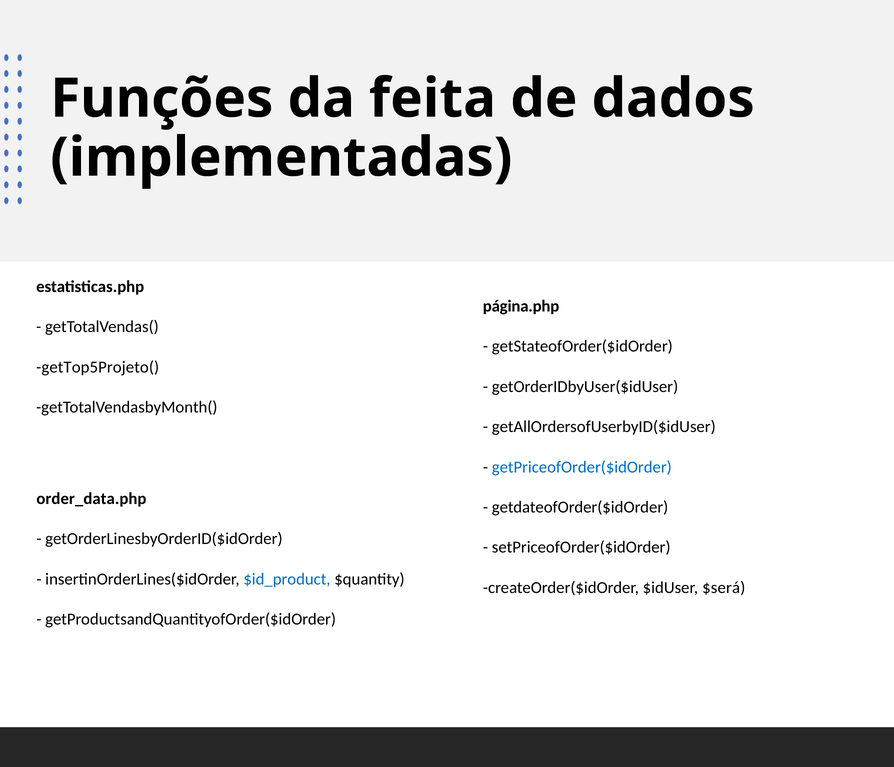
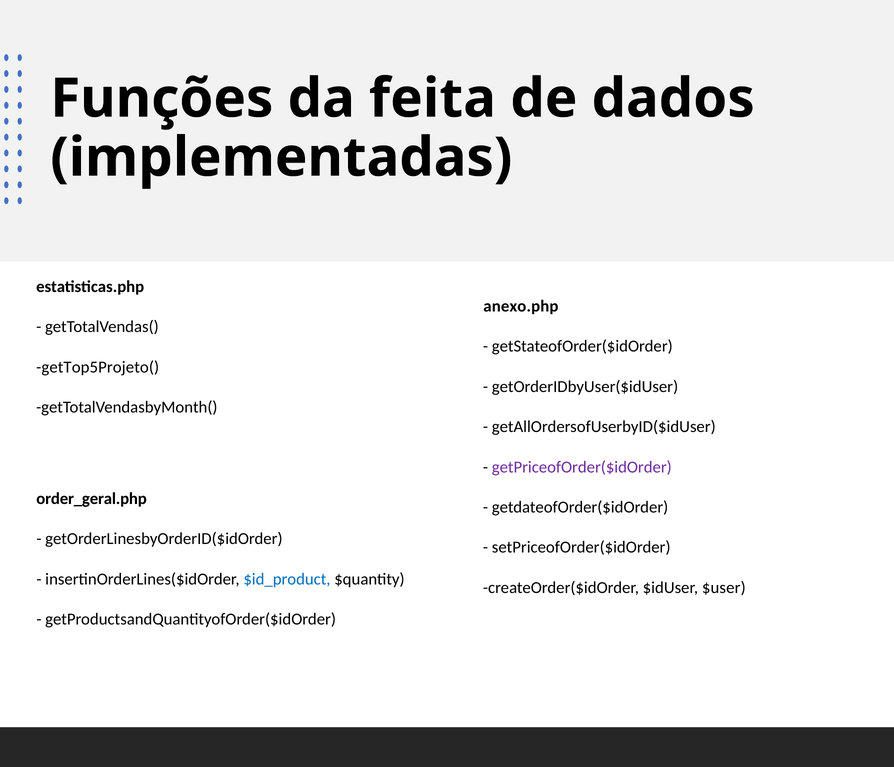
página.php: página.php -> anexo.php
getPriceofOrder($idOrder colour: blue -> purple
order_data.php: order_data.php -> order_geral.php
$será: $será -> $user
